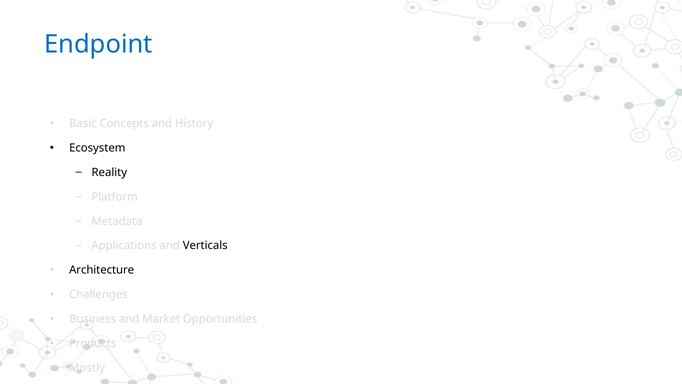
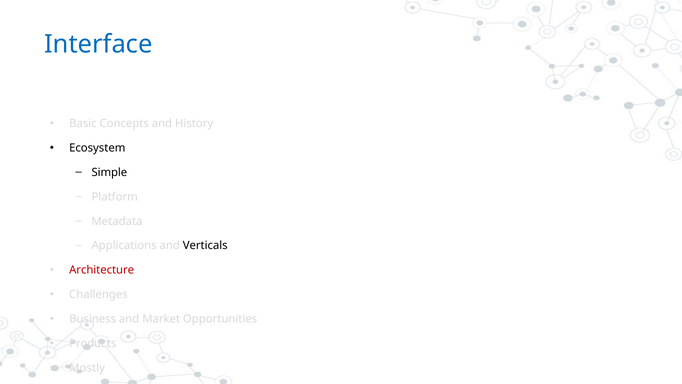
Endpoint: Endpoint -> Interface
Reality: Reality -> Simple
Architecture colour: black -> red
